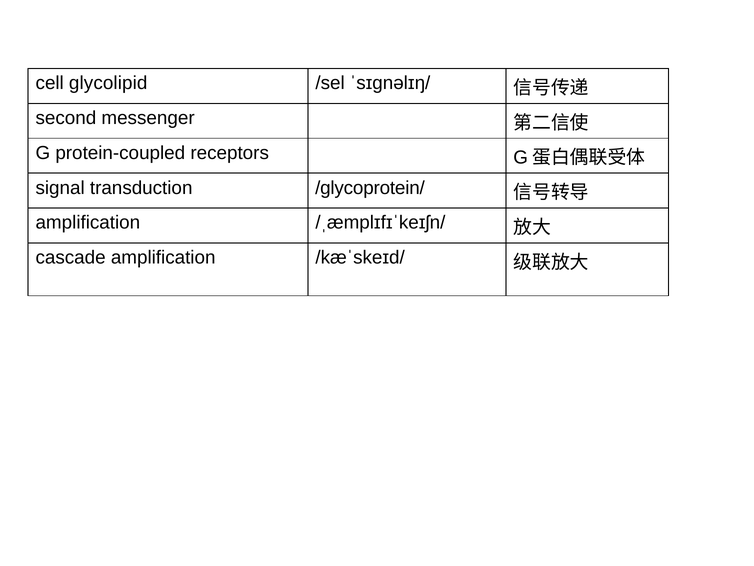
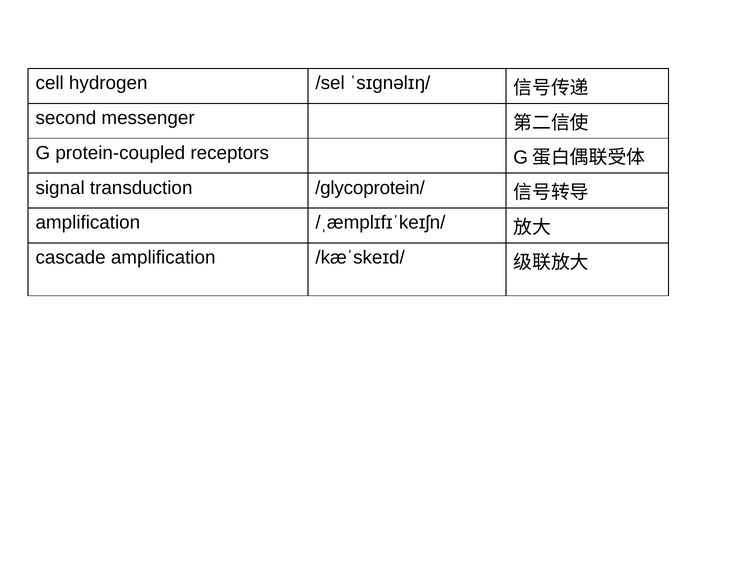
glycolipid: glycolipid -> hydrogen
